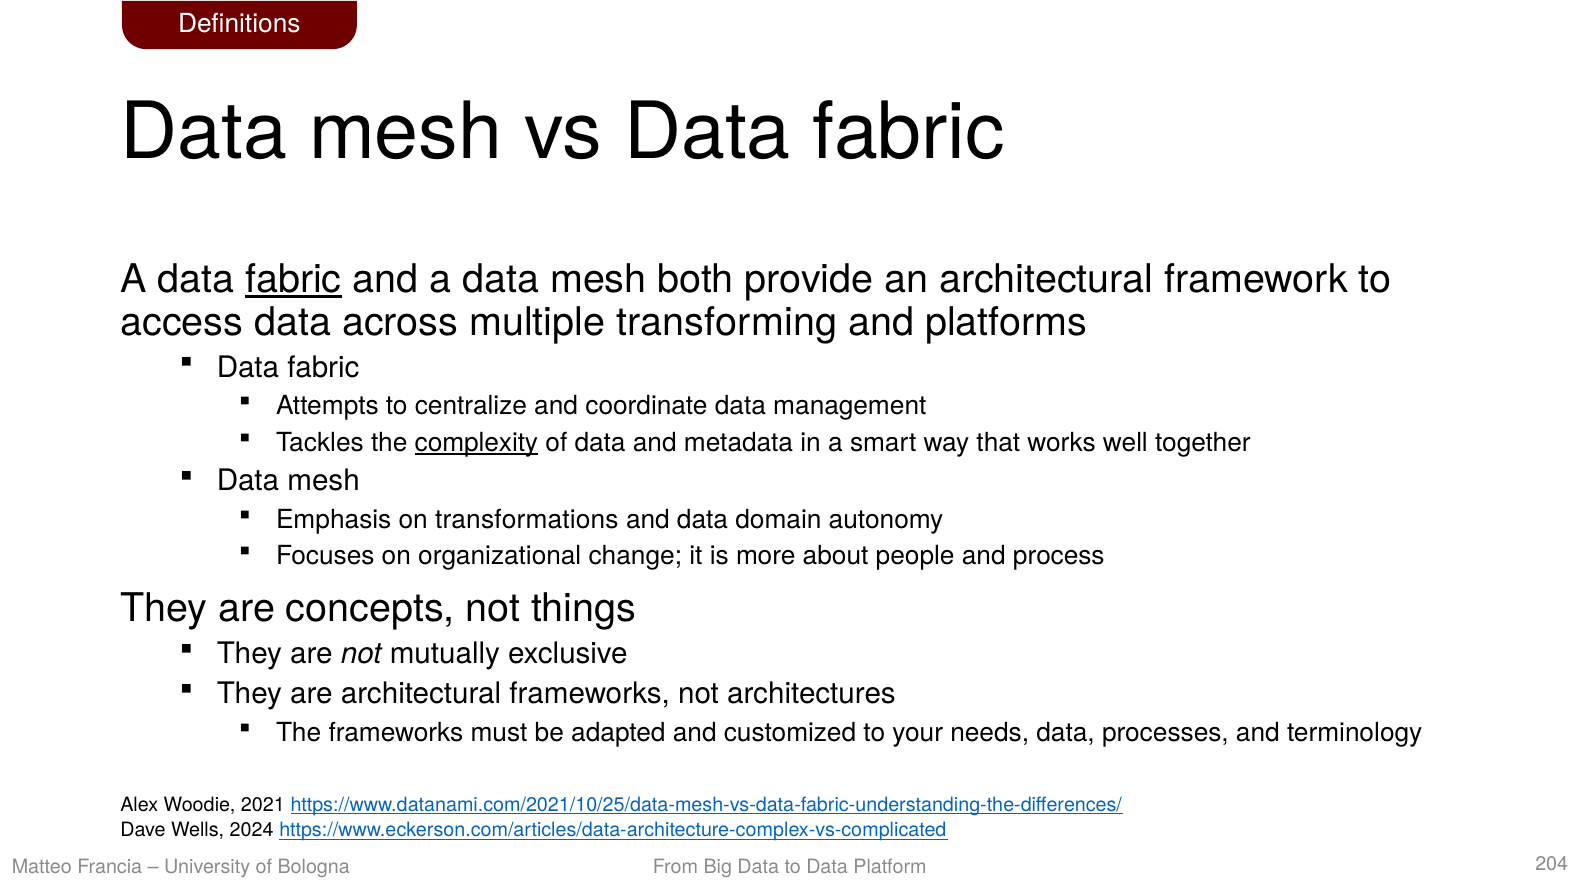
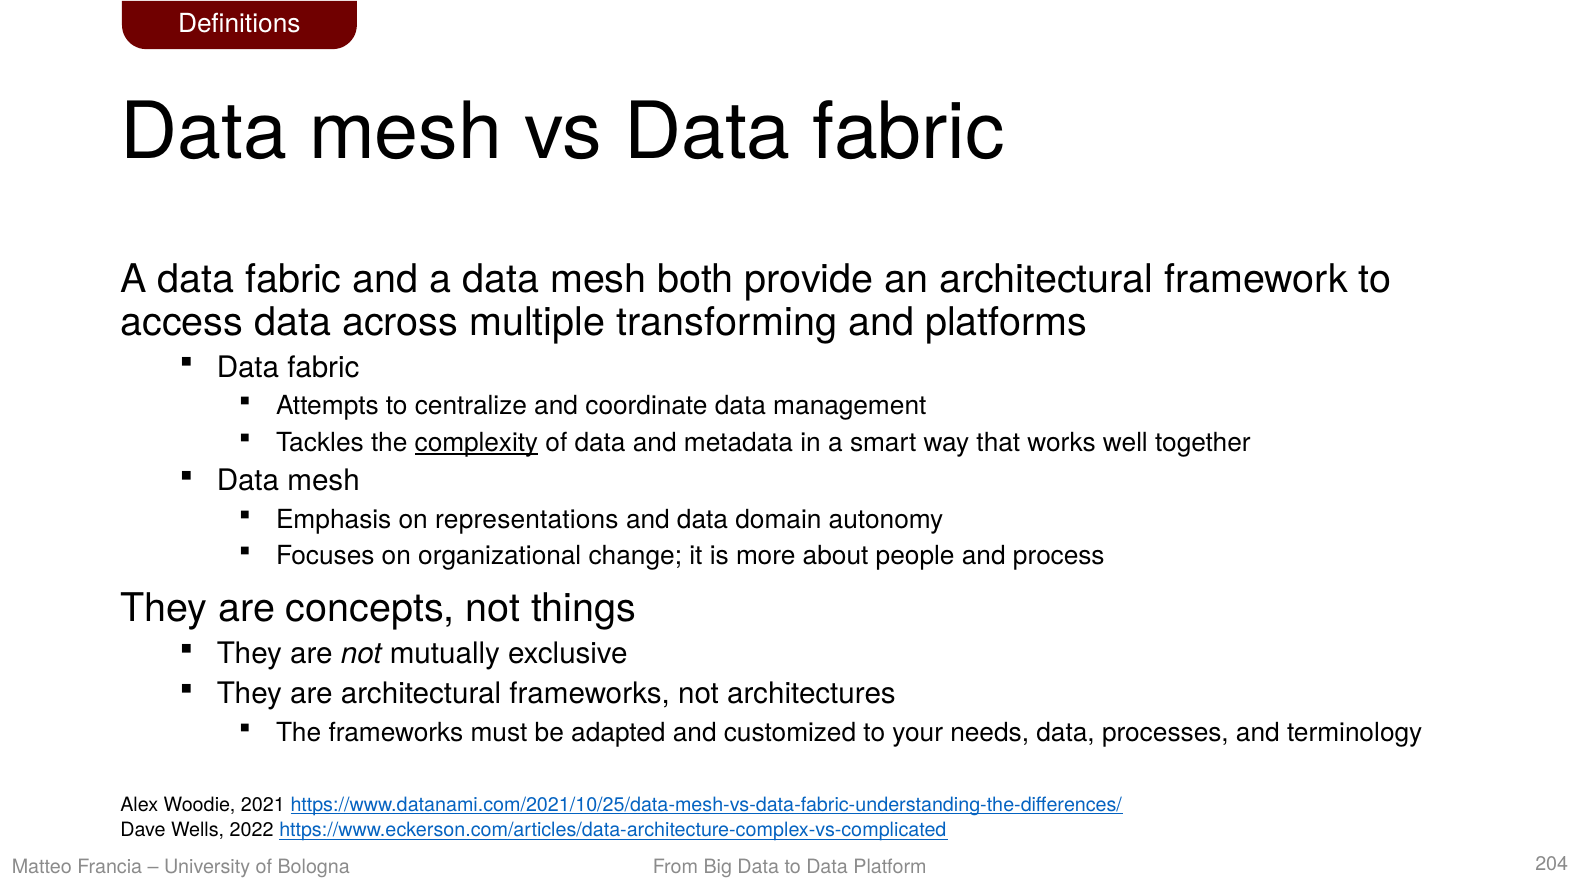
fabric at (294, 279) underline: present -> none
transformations: transformations -> representations
2024: 2024 -> 2022
